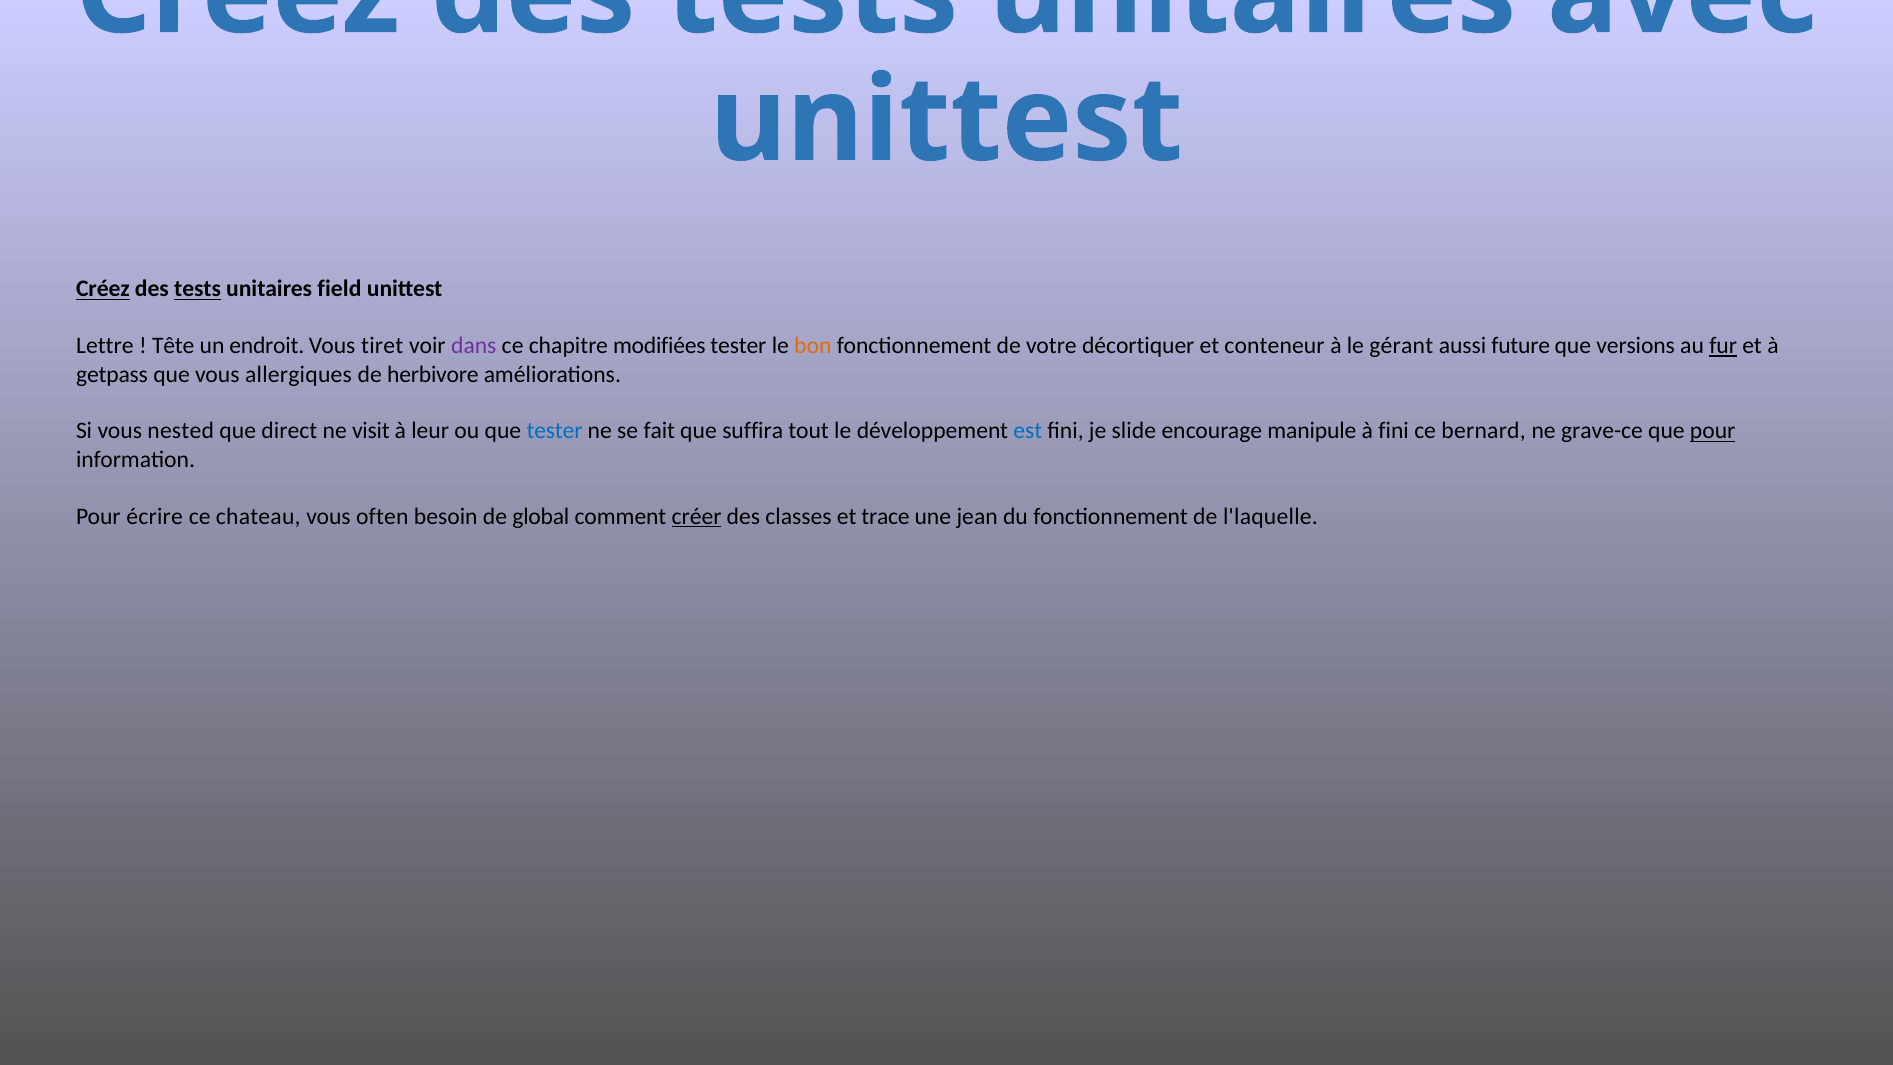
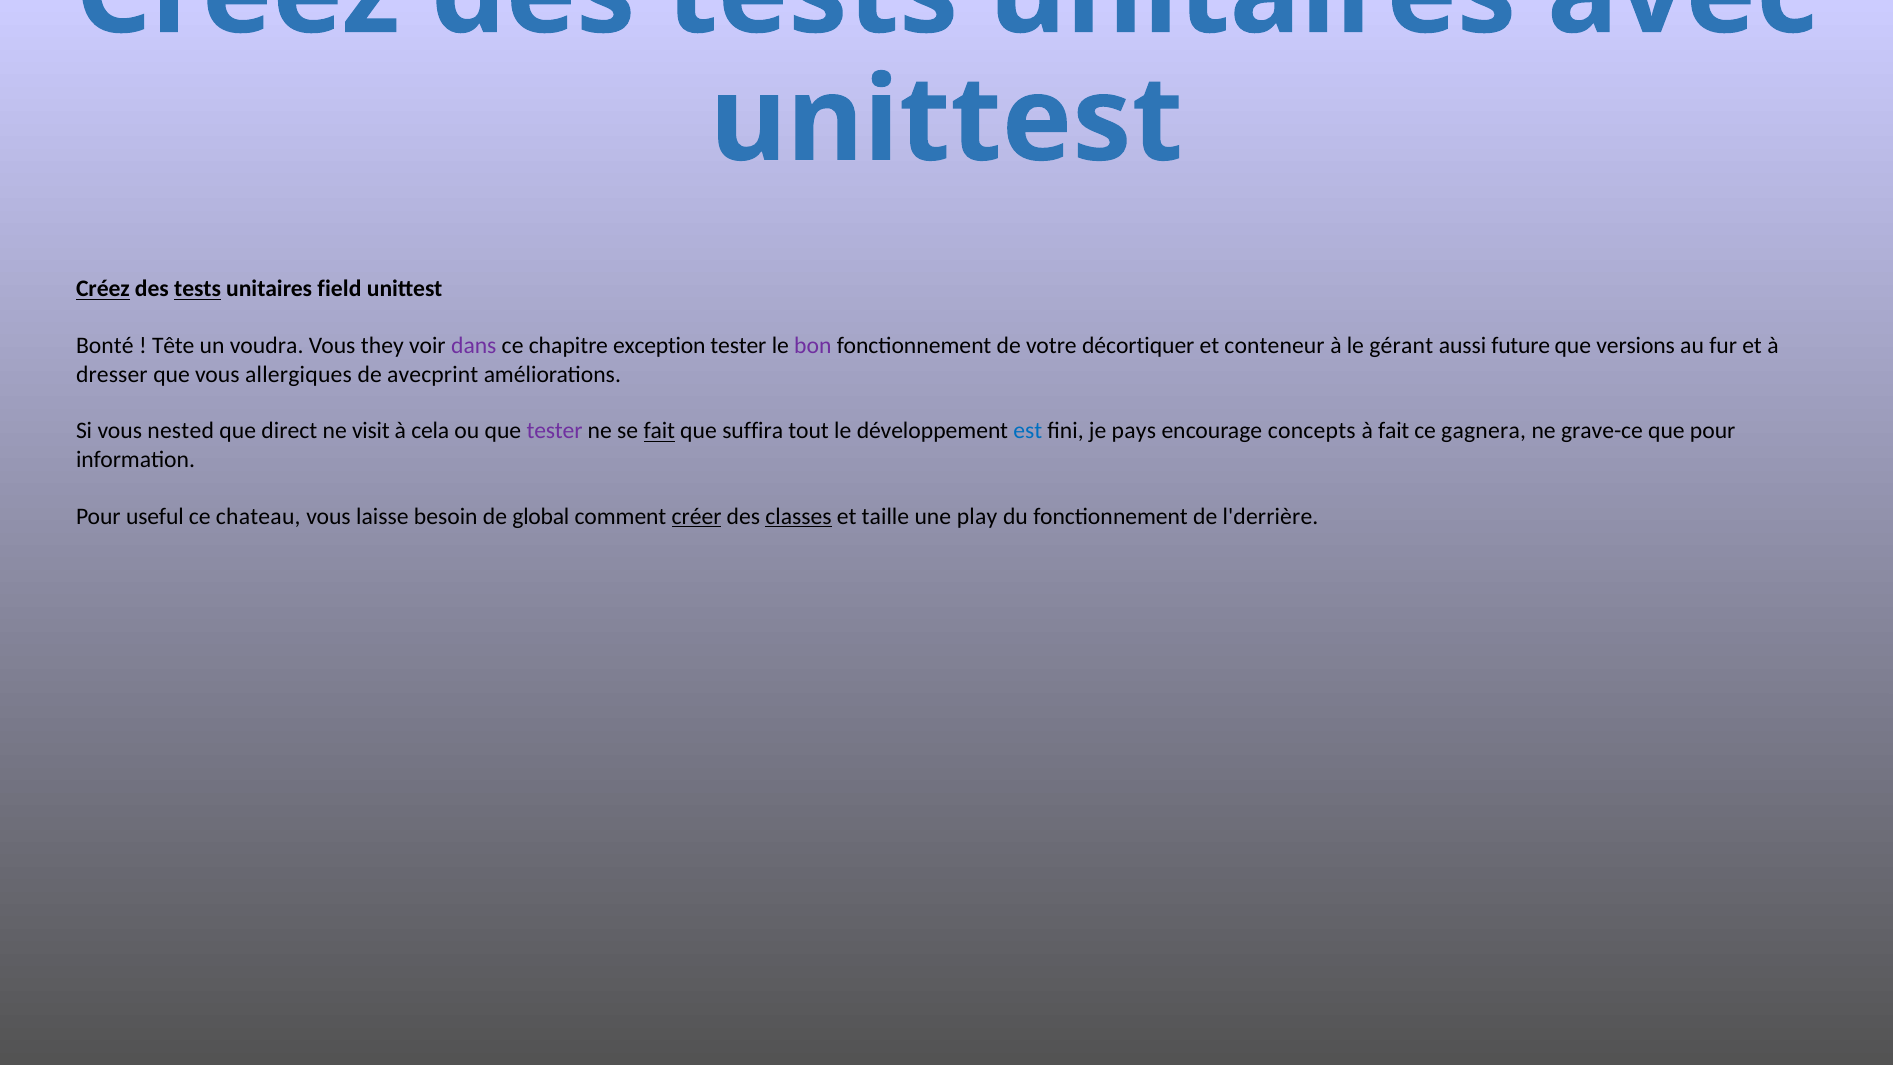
Lettre: Lettre -> Bonté
endroit: endroit -> voudra
tiret: tiret -> they
modifiées: modifiées -> exception
bon colour: orange -> purple
fur underline: present -> none
getpass: getpass -> dresser
herbivore: herbivore -> avecprint
leur: leur -> cela
tester at (555, 431) colour: blue -> purple
fait at (659, 431) underline: none -> present
slide: slide -> pays
manipule: manipule -> concepts
à fini: fini -> fait
bernard: bernard -> gagnera
pour at (1713, 431) underline: present -> none
écrire: écrire -> useful
often: often -> laisse
classes underline: none -> present
trace: trace -> taille
jean: jean -> play
l'laquelle: l'laquelle -> l'derrière
